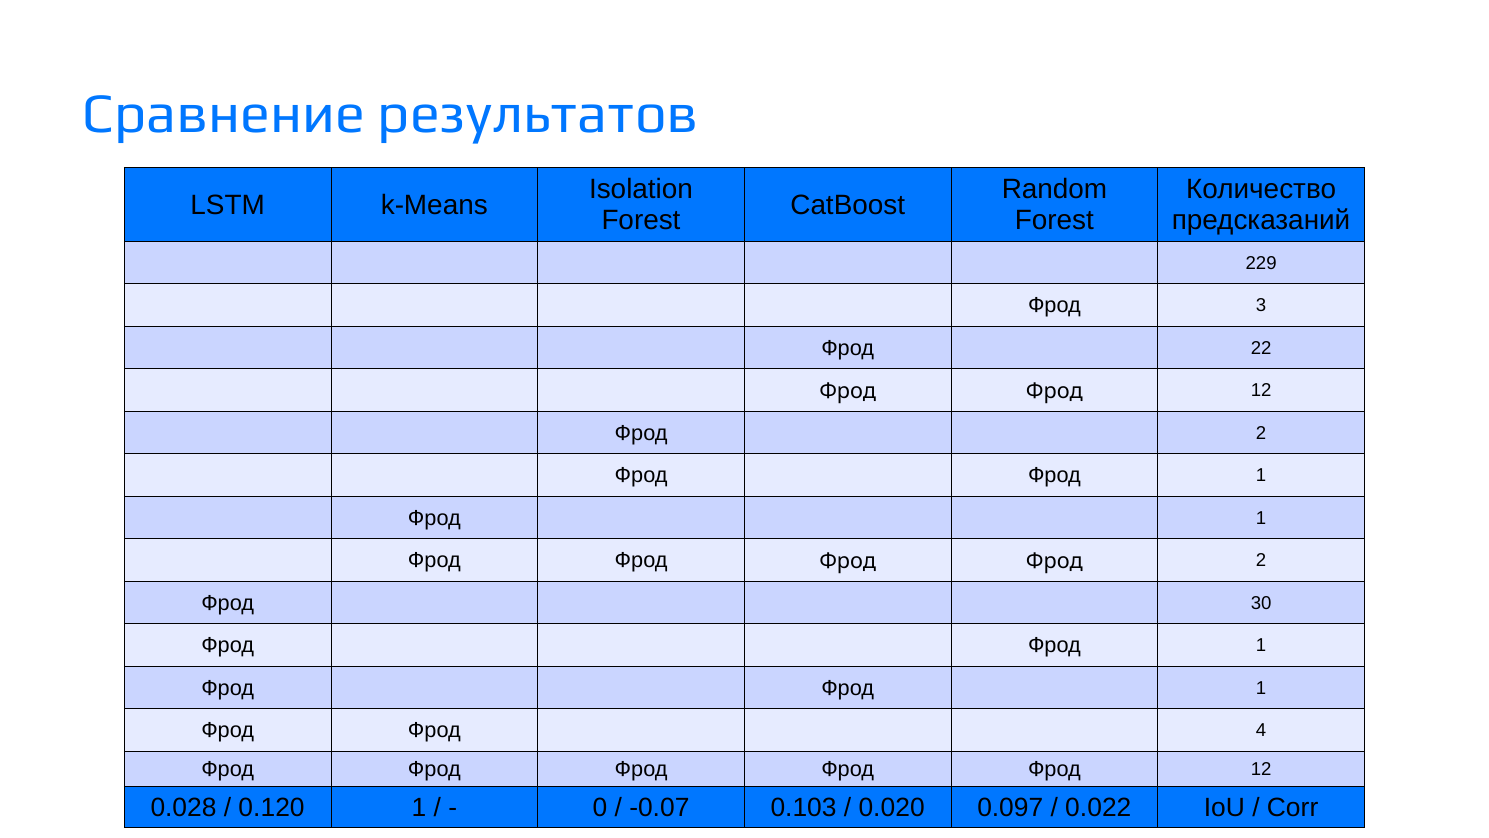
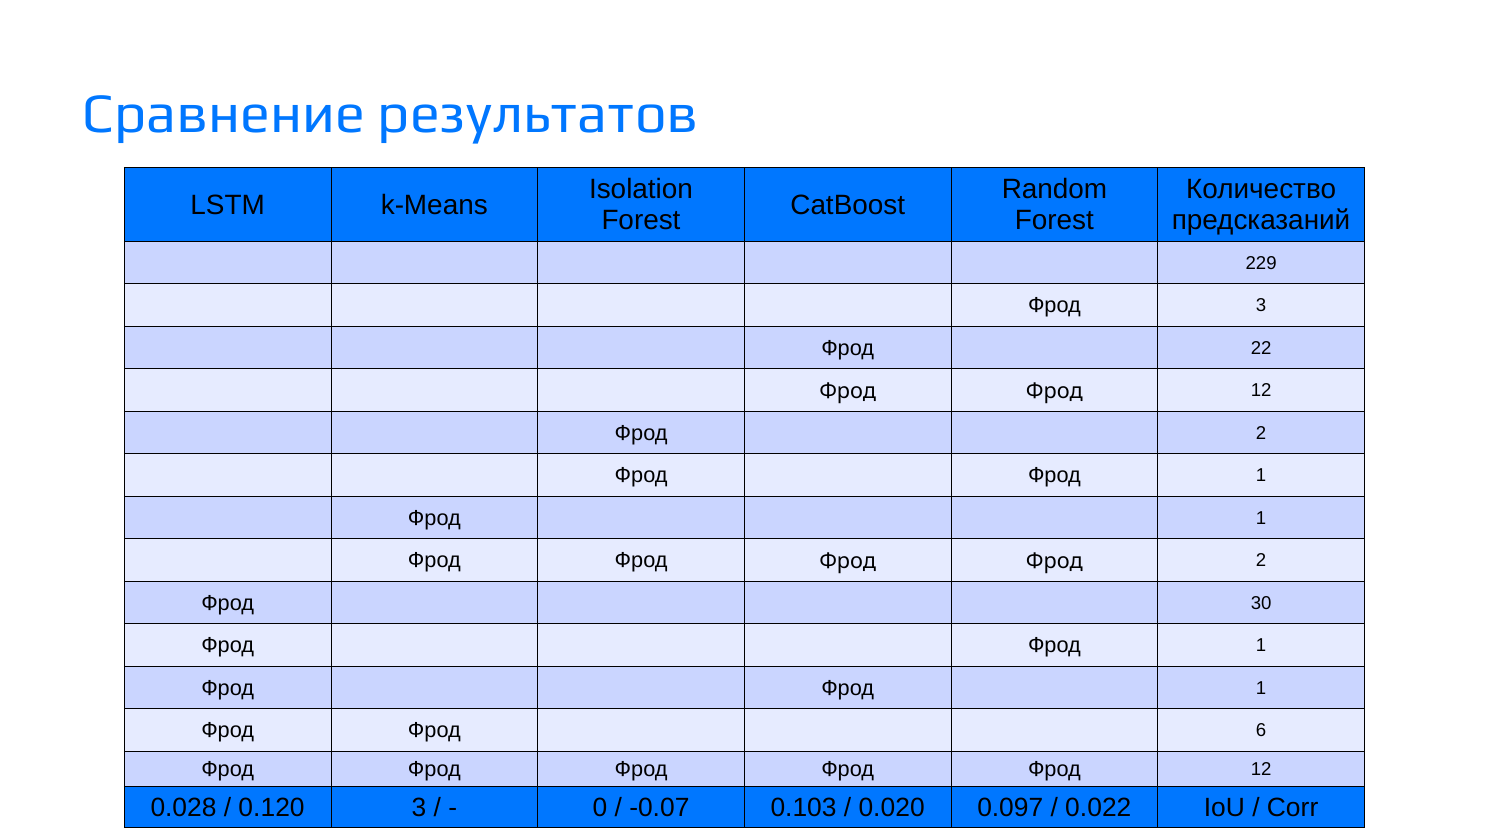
4: 4 -> 6
0.120 1: 1 -> 3
